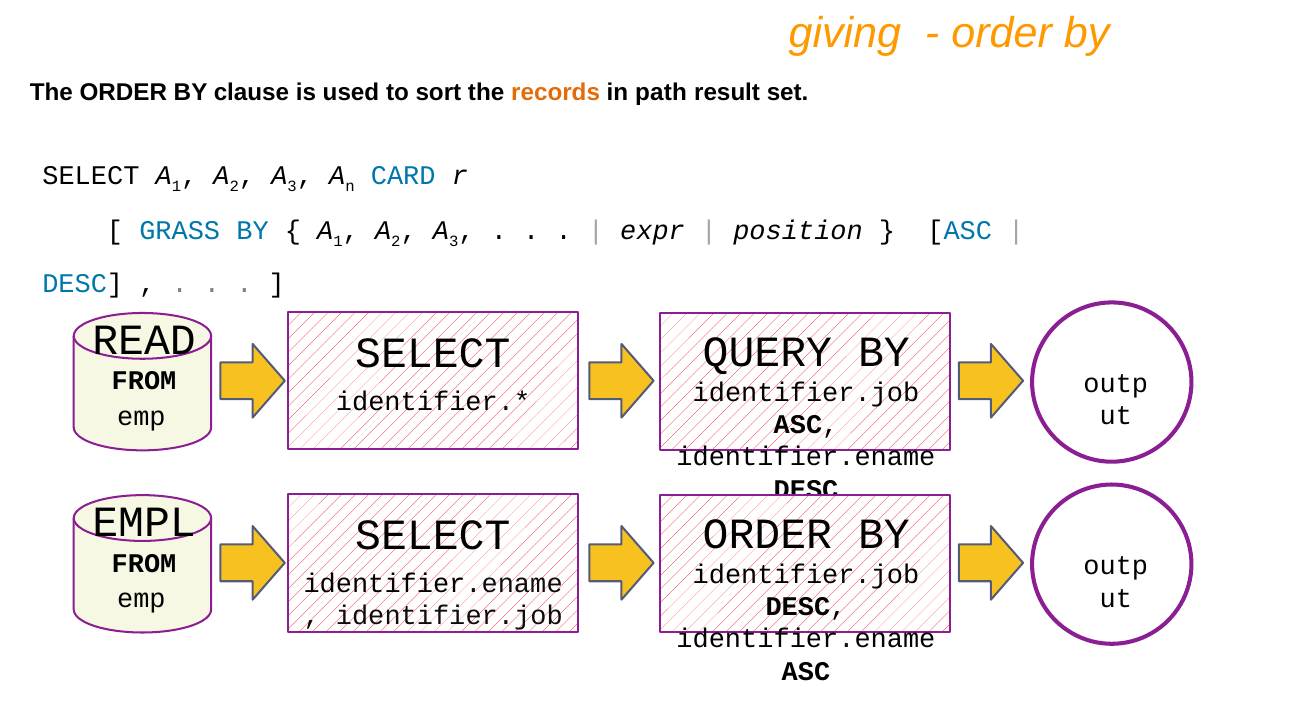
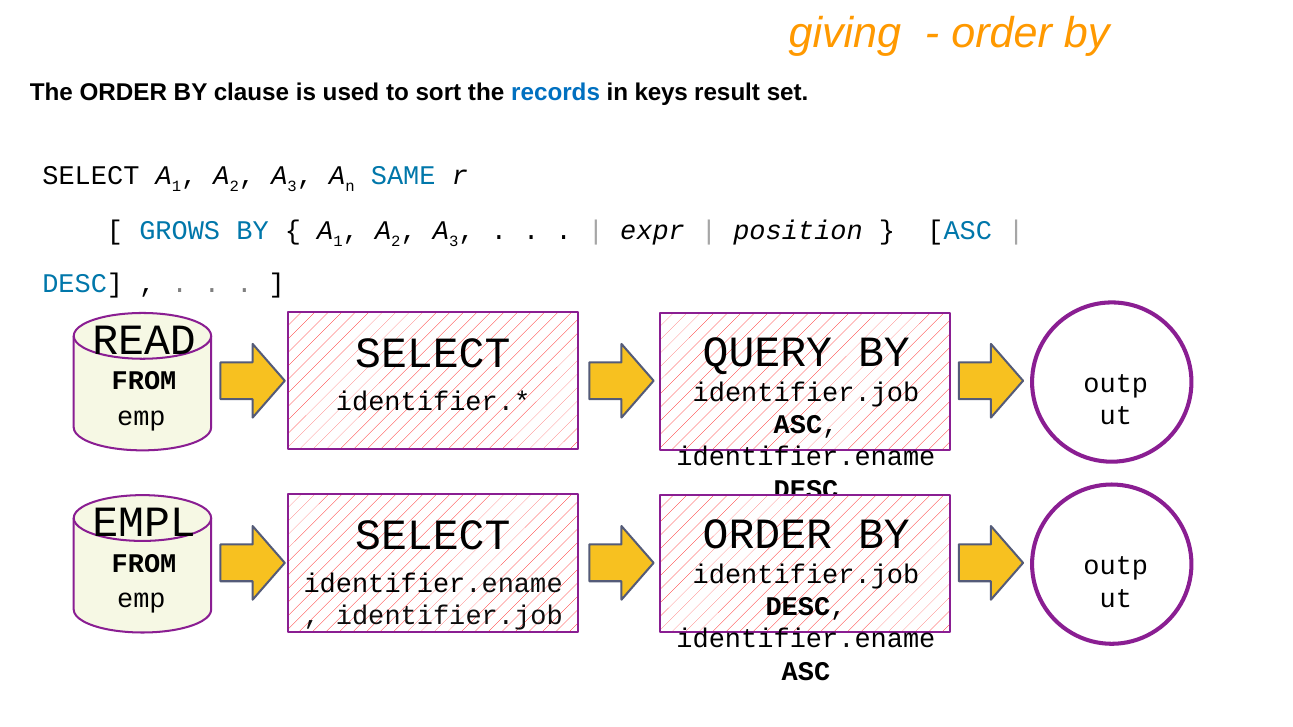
records colour: orange -> blue
path: path -> keys
CARD: CARD -> SAME
GRASS: GRASS -> GROWS
